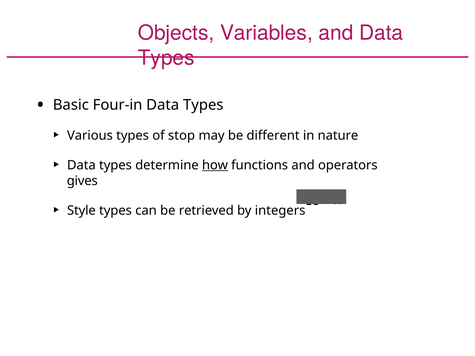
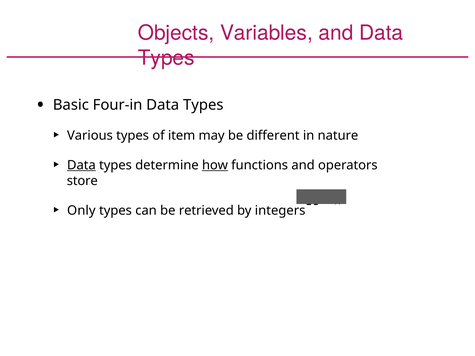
stop: stop -> item
Data at (81, 165) underline: none -> present
gives: gives -> store
Style: Style -> Only
